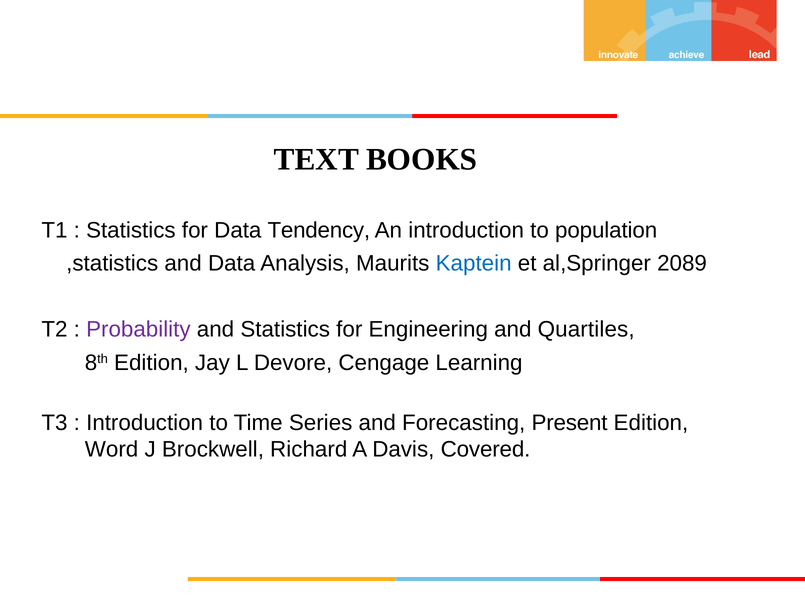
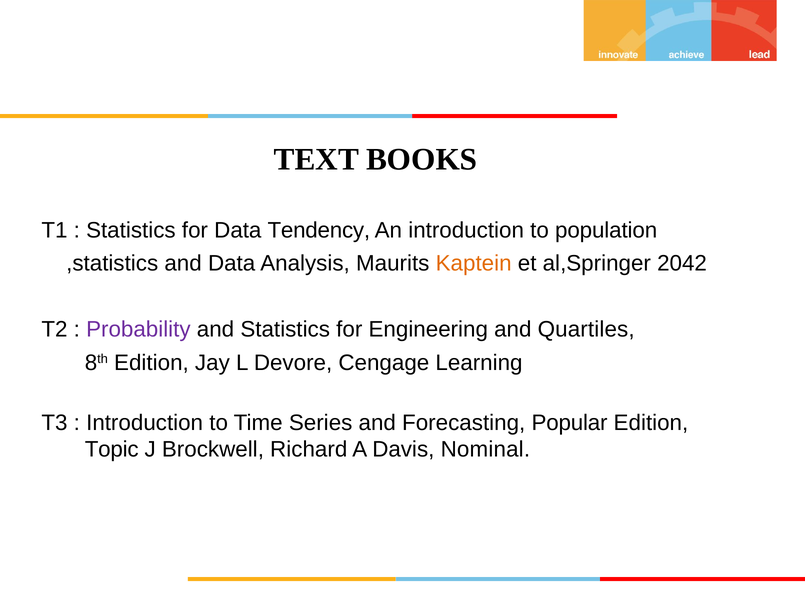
Kaptein colour: blue -> orange
2089: 2089 -> 2042
Present: Present -> Popular
Word: Word -> Topic
Covered: Covered -> Nominal
